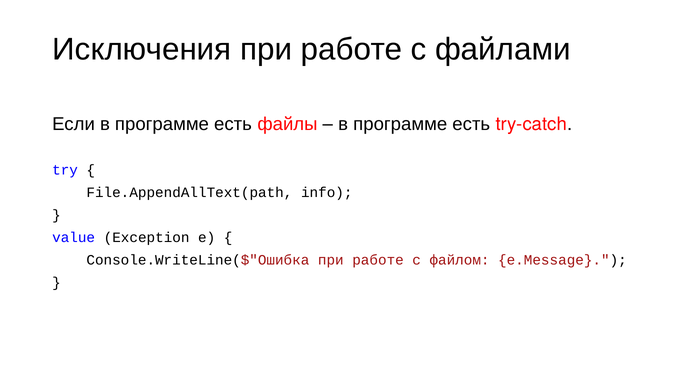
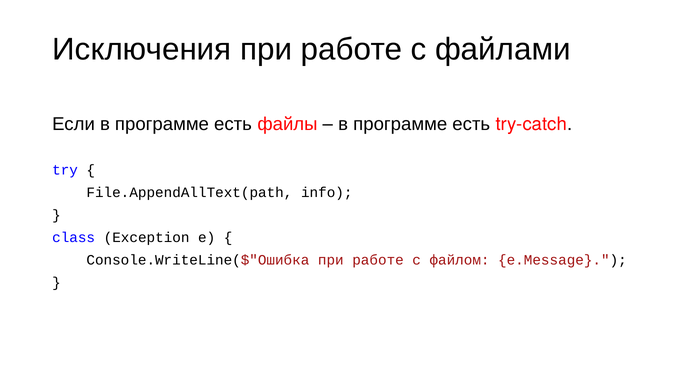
value: value -> class
